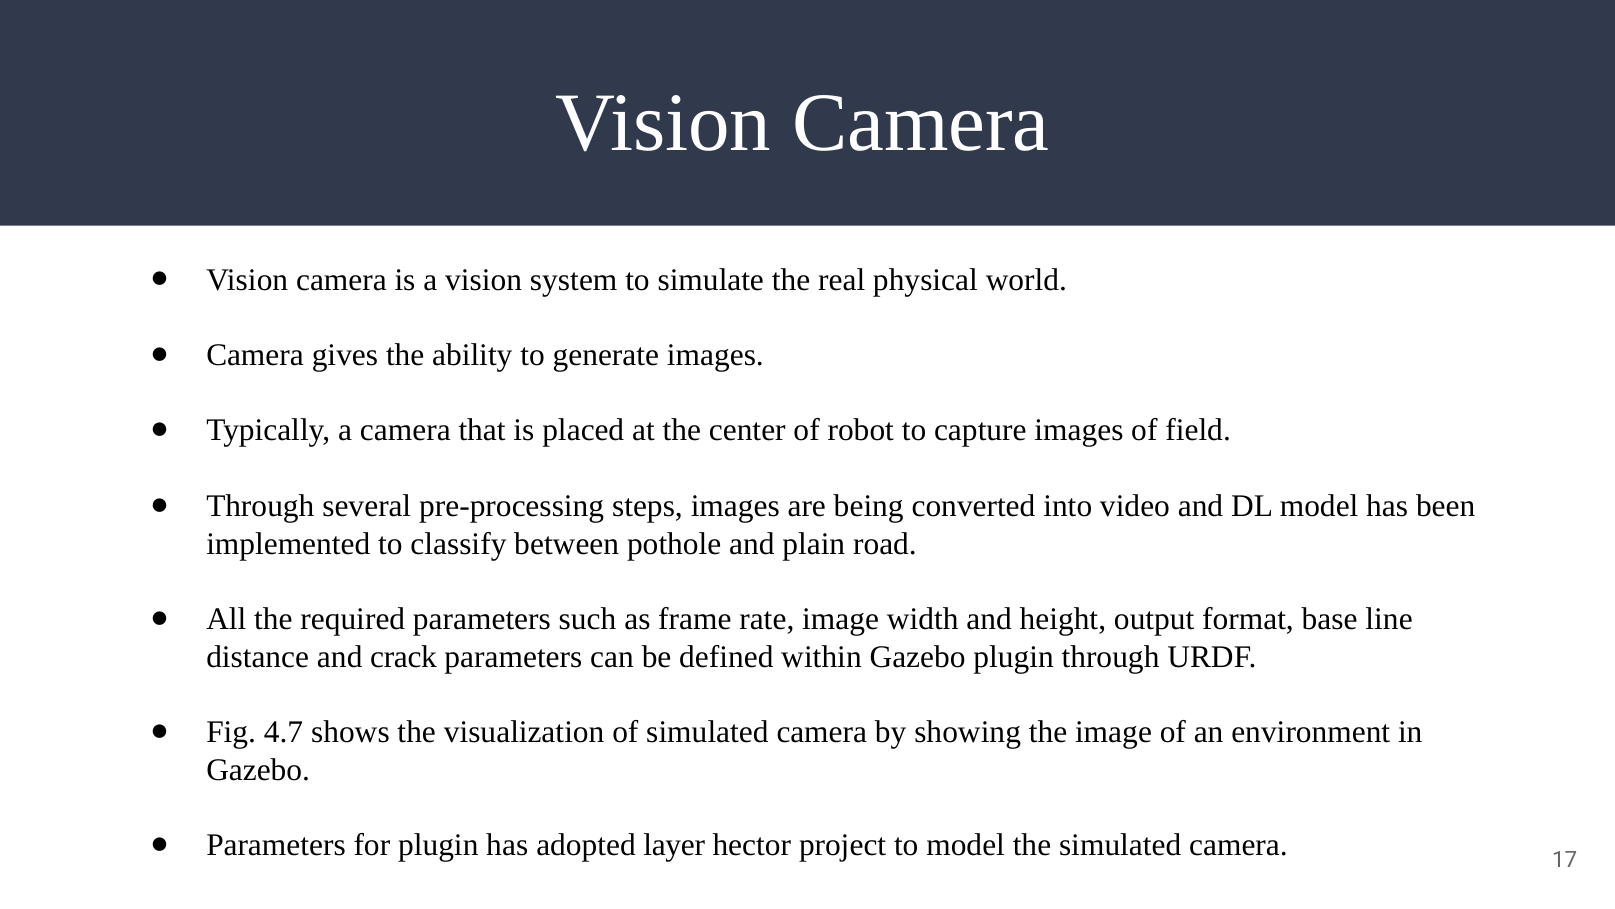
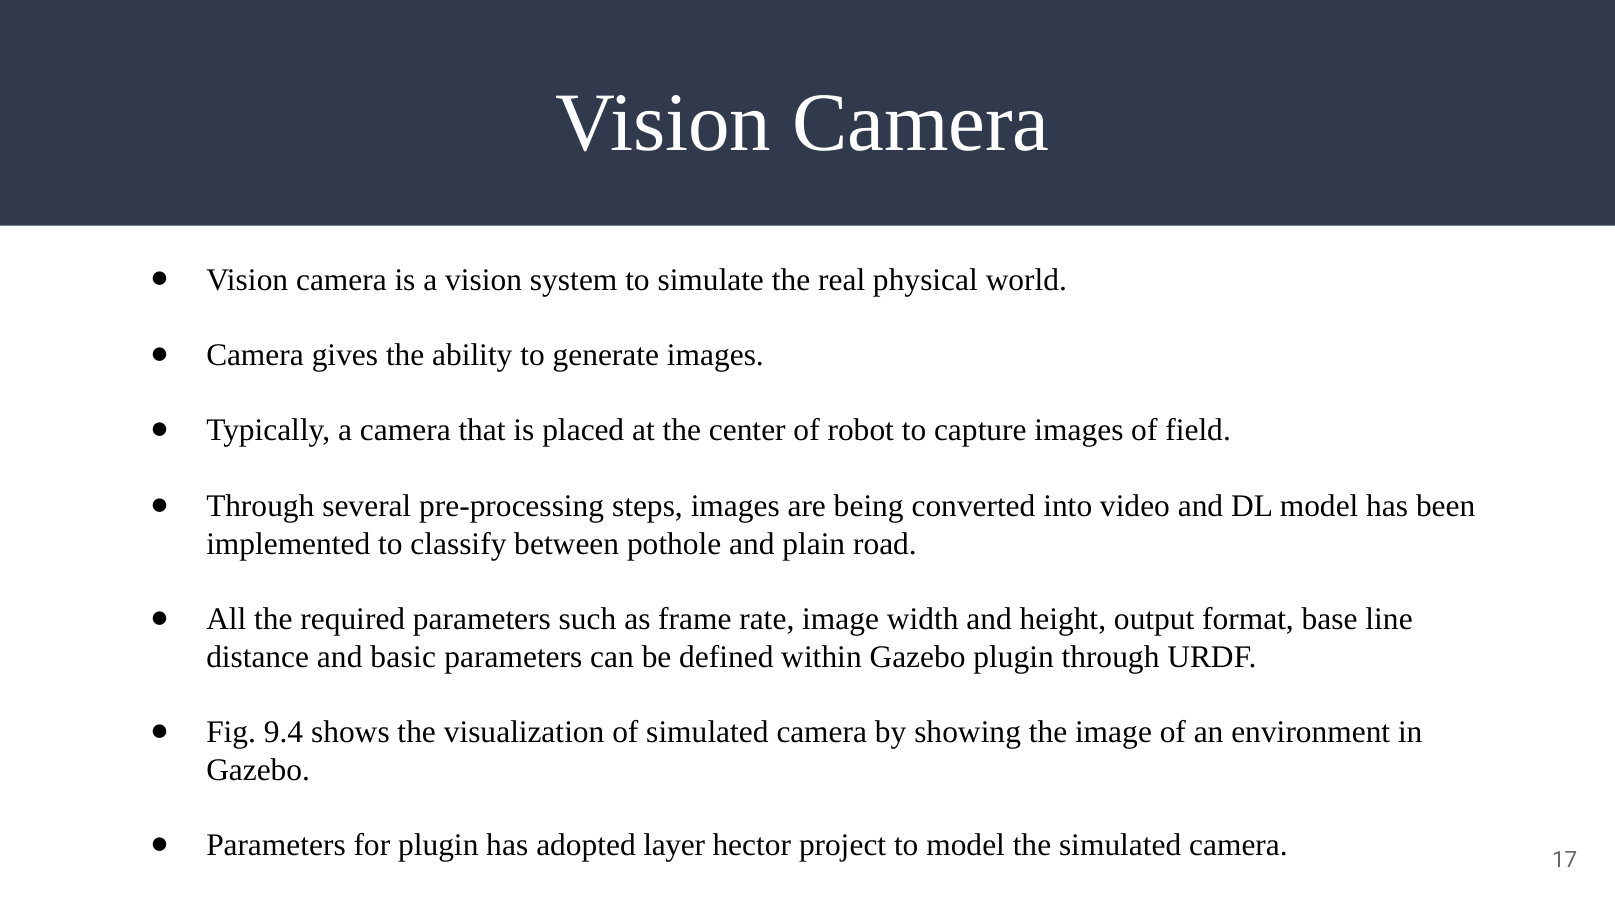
crack: crack -> basic
4.7: 4.7 -> 9.4
